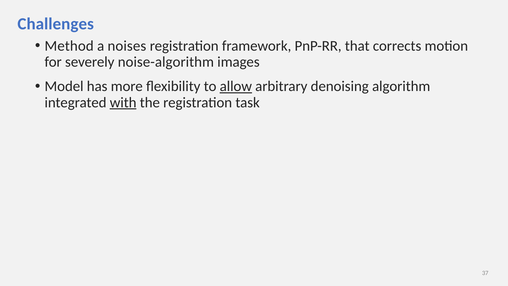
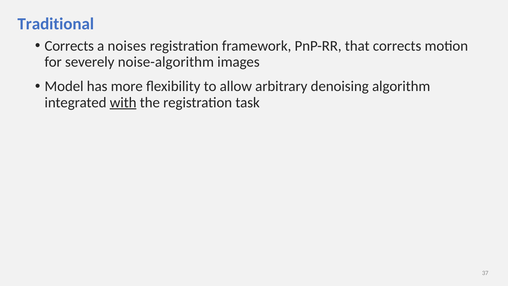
Challenges: Challenges -> Traditional
Method at (69, 46): Method -> Corrects
allow underline: present -> none
